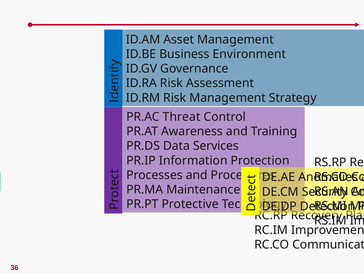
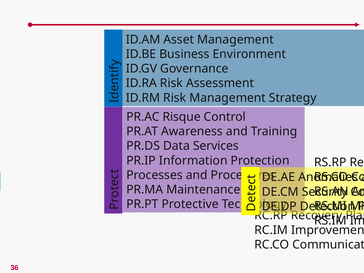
Threat: Threat -> Risque
